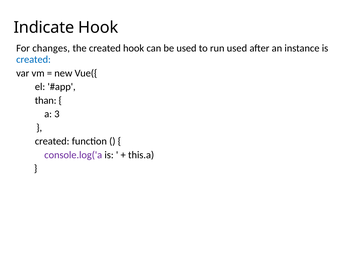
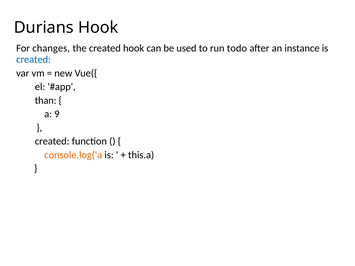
Indicate: Indicate -> Durians
run used: used -> todo
3: 3 -> 9
console.log('a colour: purple -> orange
